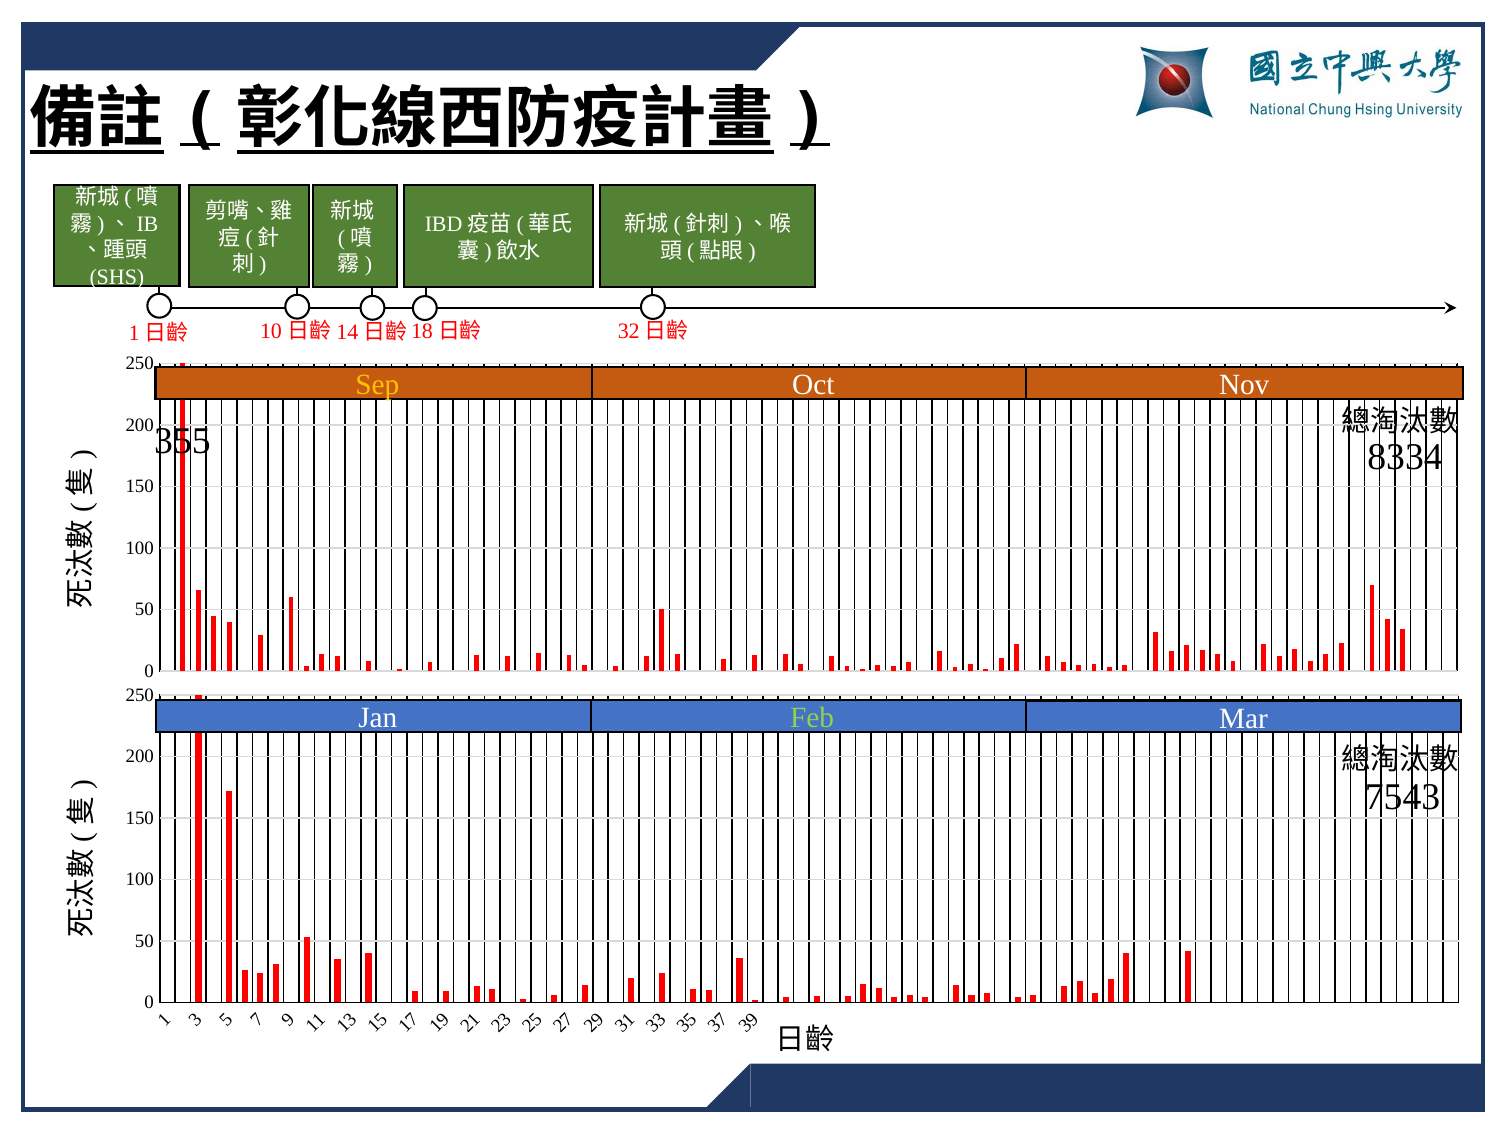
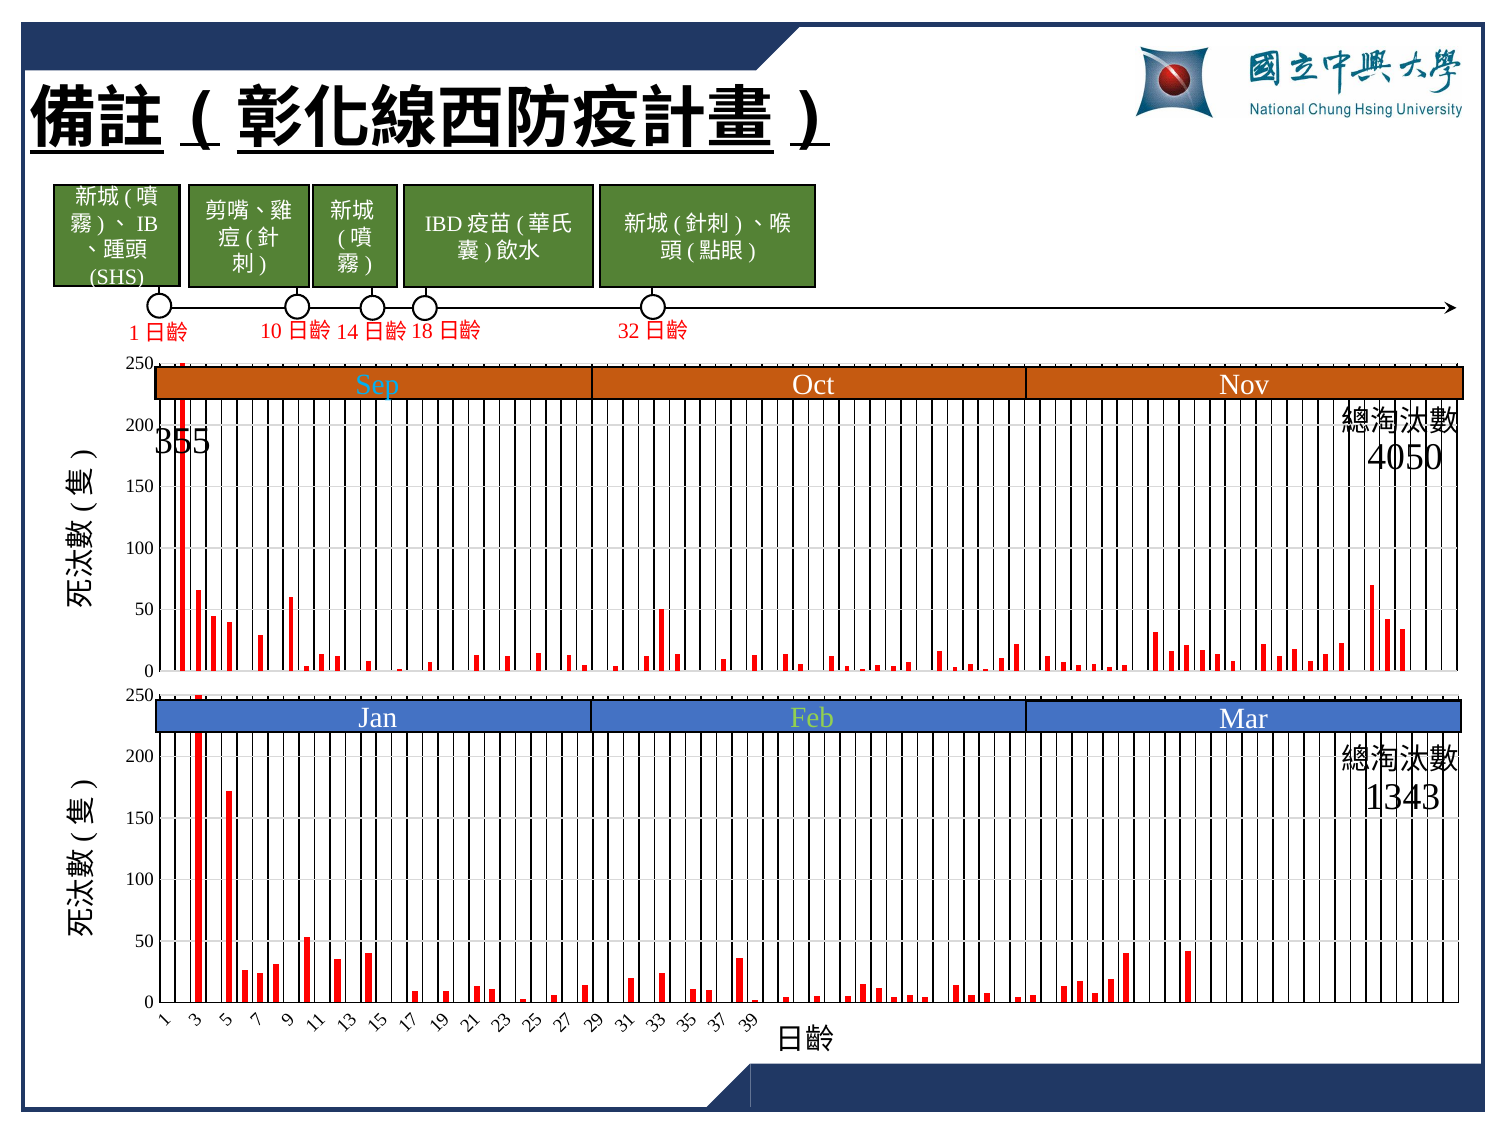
Sep colour: yellow -> light blue
8334: 8334 -> 4050
7543: 7543 -> 1343
